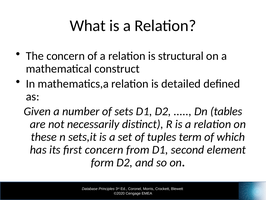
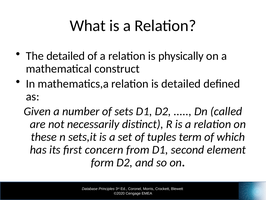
The concern: concern -> detailed
structural: structural -> physically
tables: tables -> called
